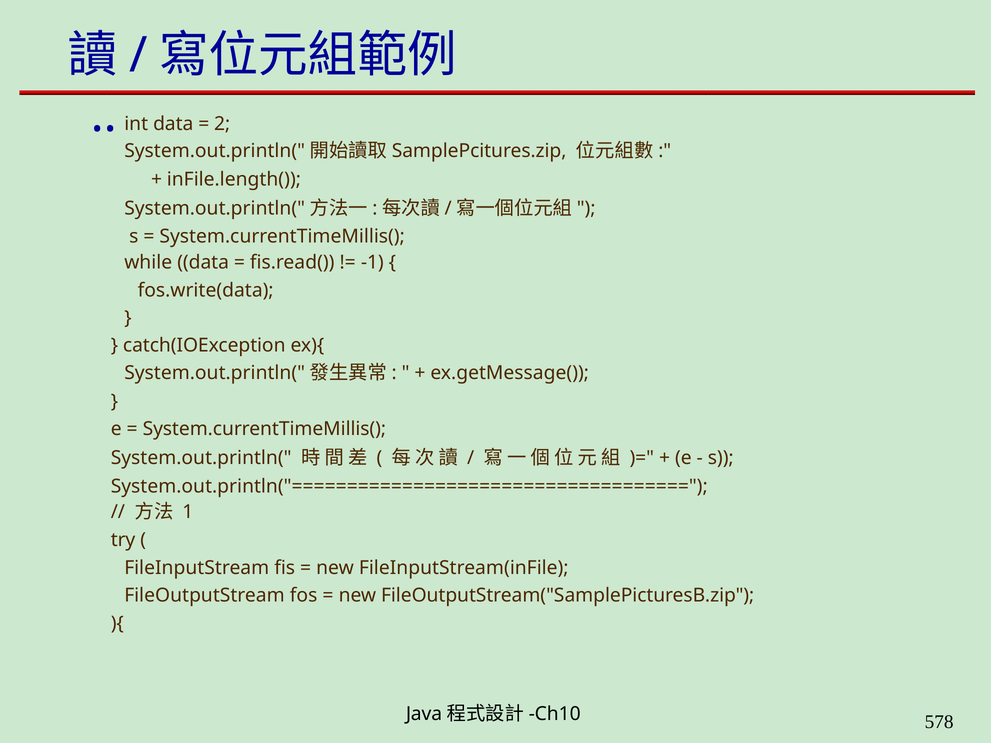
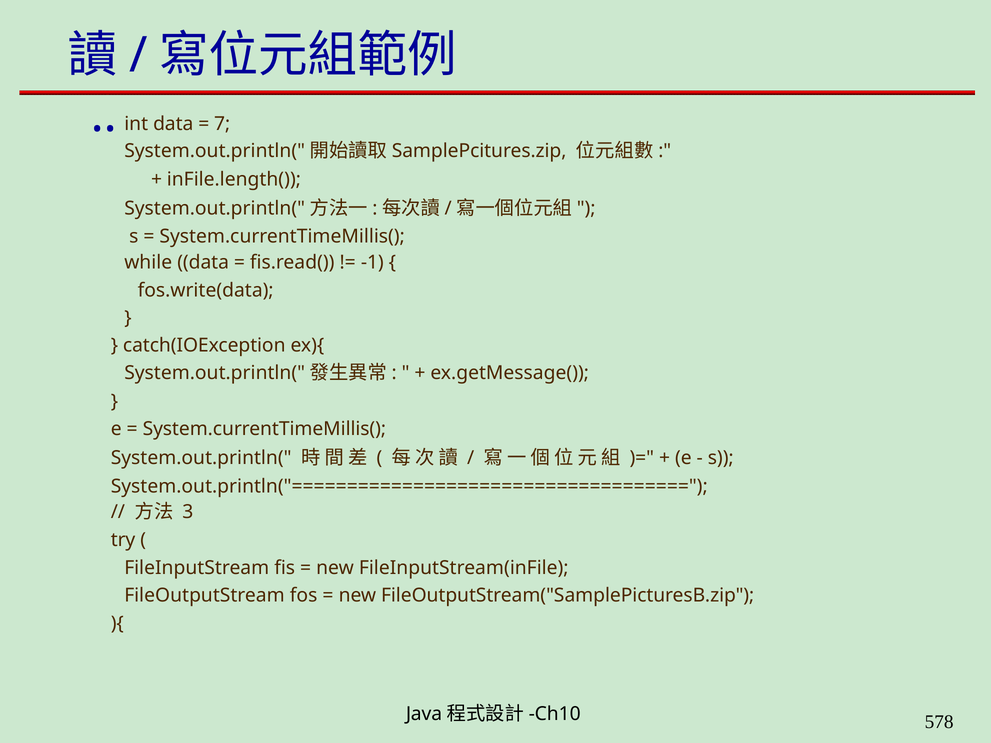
2: 2 -> 7
1: 1 -> 3
